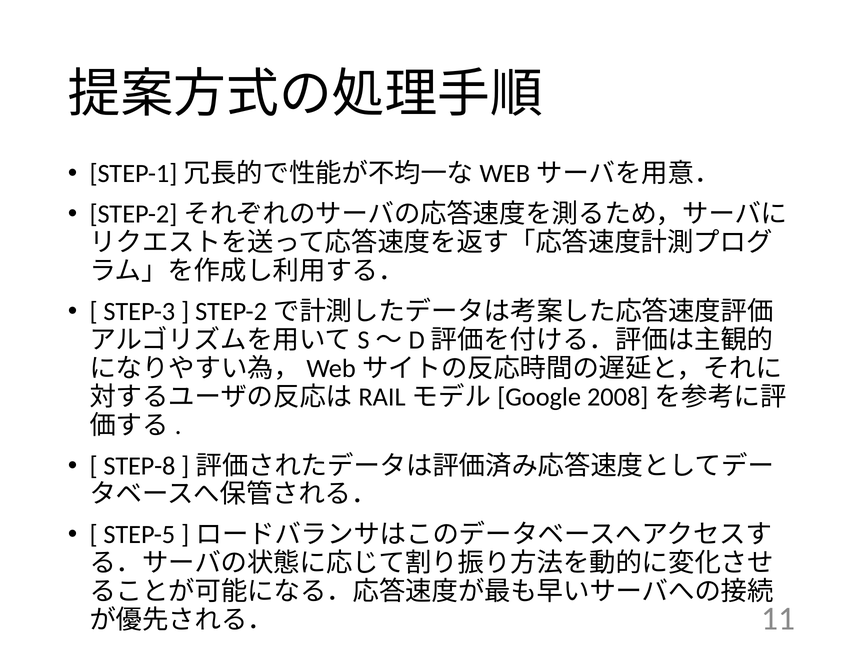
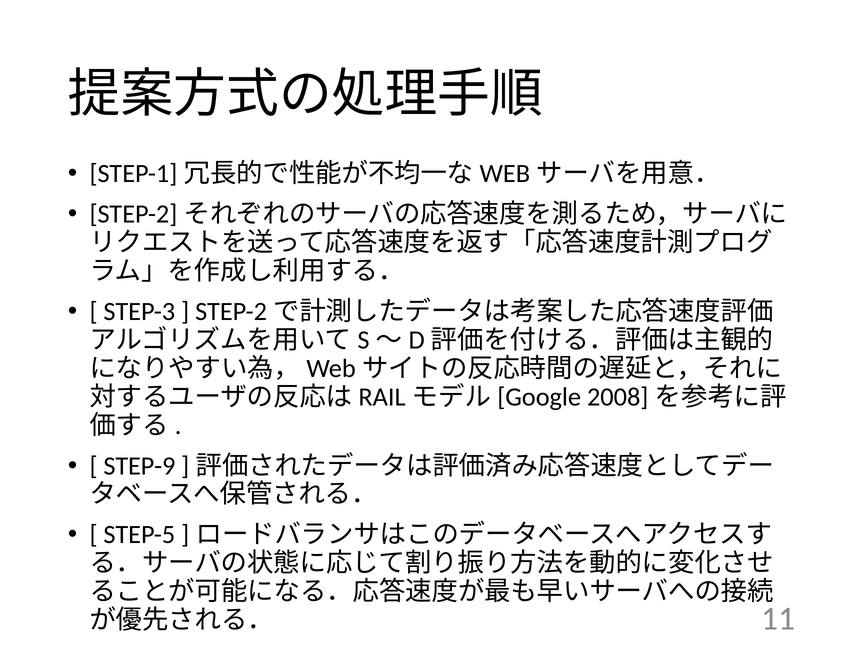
STEP-8: STEP-8 -> STEP-9
